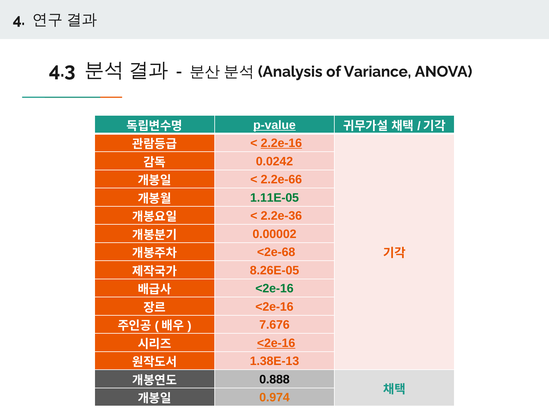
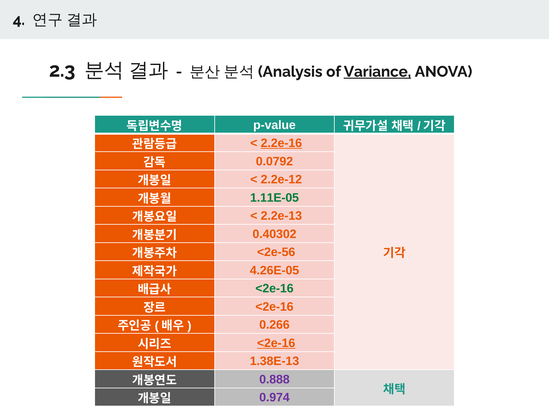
4.3: 4.3 -> 2.3
Variance underline: none -> present
p-value underline: present -> none
0.0242: 0.0242 -> 0.0792
2.2e-66: 2.2e-66 -> 2.2e-12
2.2e-36: 2.2e-36 -> 2.2e-13
0.00002: 0.00002 -> 0.40302
<2e-68: <2e-68 -> <2e-56
8.26E-05: 8.26E-05 -> 4.26E-05
7.676: 7.676 -> 0.266
0.888 colour: black -> purple
0.974 colour: orange -> purple
